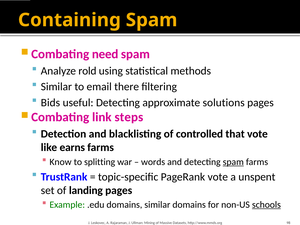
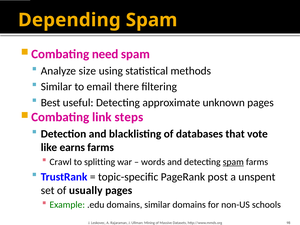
Containing: Containing -> Depending
rold: rold -> size
Bids: Bids -> Best
solutions: solutions -> unknown
controlled: controlled -> databases
Know: Know -> Crawl
PageRank vote: vote -> post
landing: landing -> usually
schools underline: present -> none
